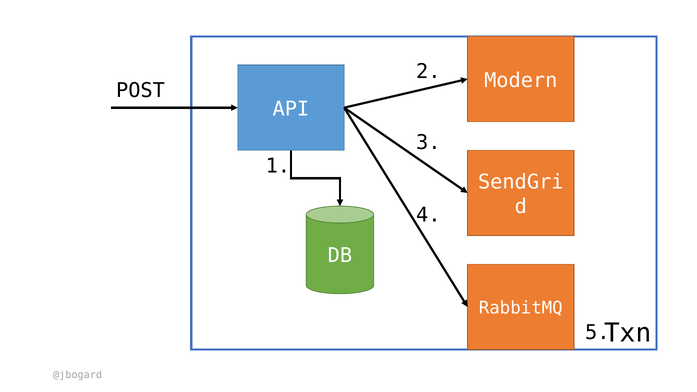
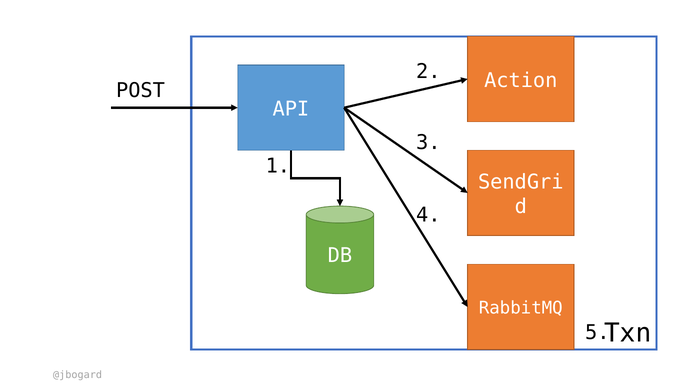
Modern: Modern -> Action
